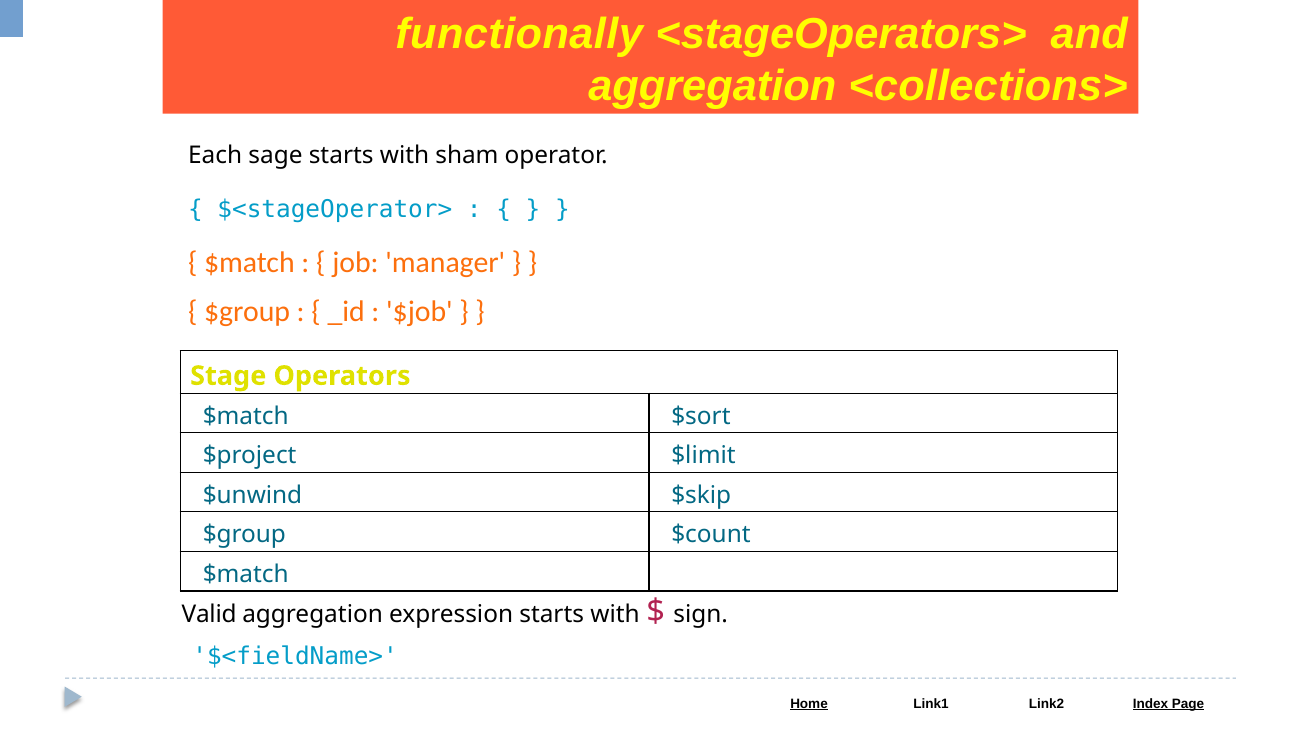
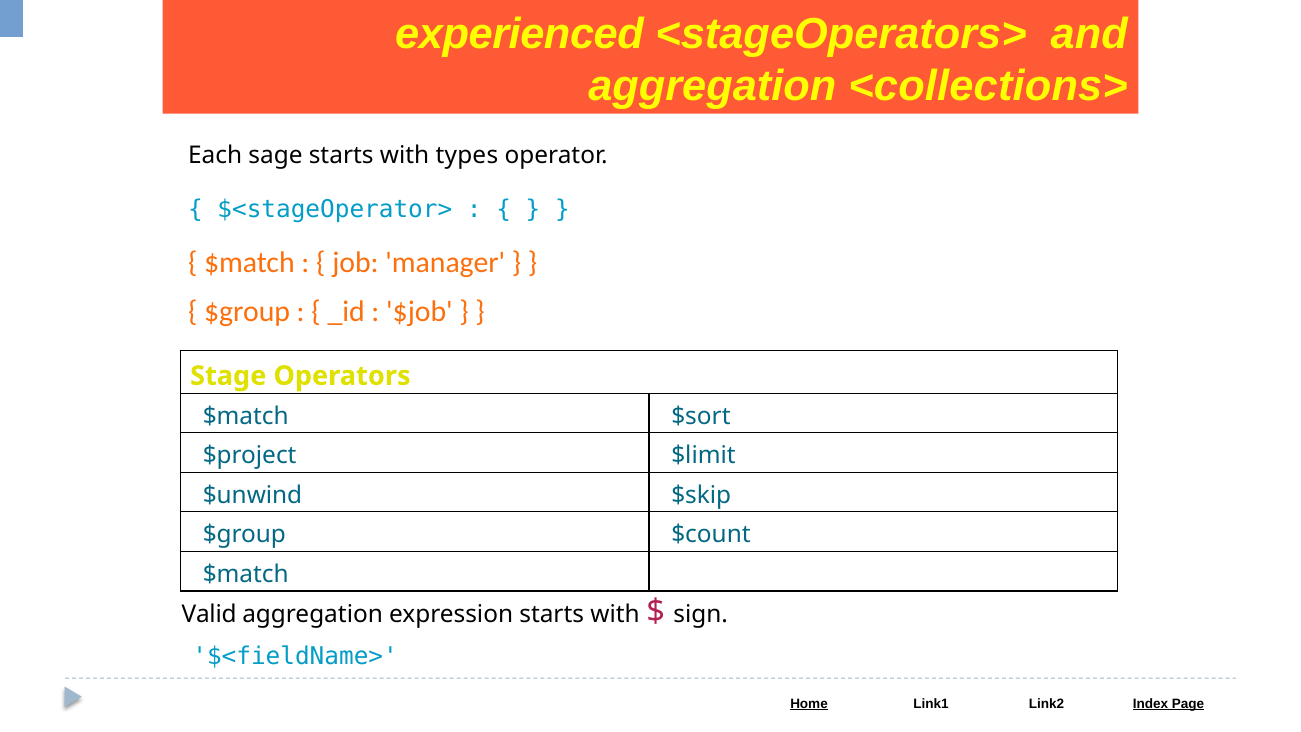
functionally: functionally -> experienced
sham: sham -> types
